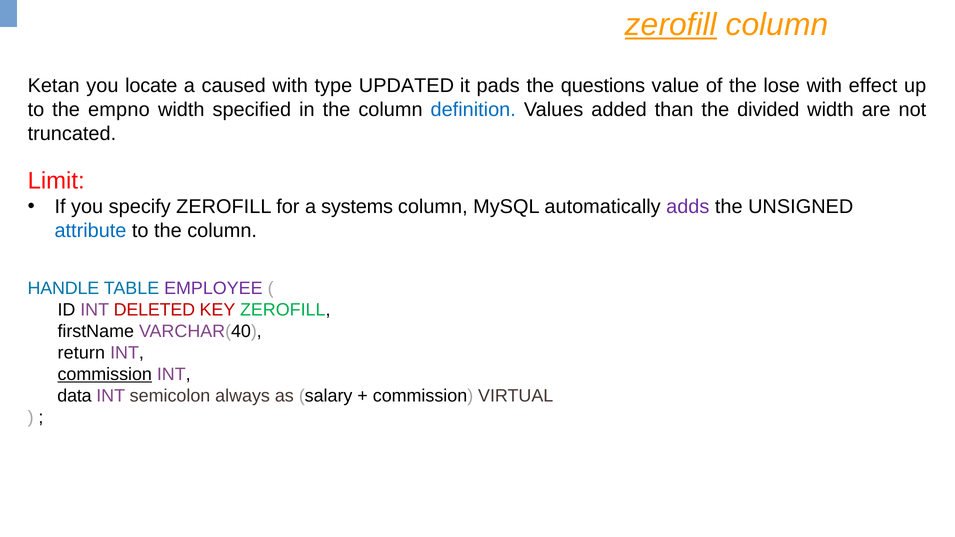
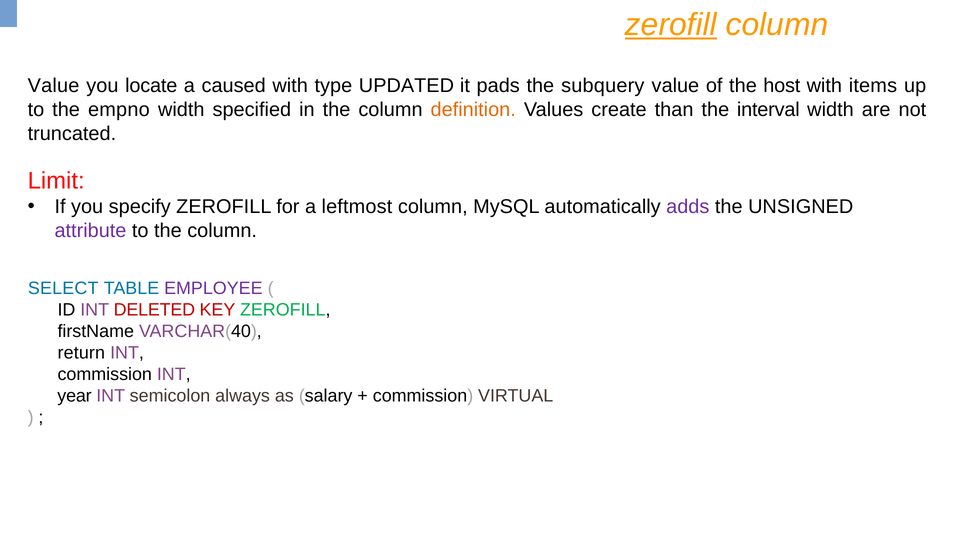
Ketan at (54, 86): Ketan -> Value
questions: questions -> subquery
lose: lose -> host
effect: effect -> items
definition colour: blue -> orange
added: added -> create
divided: divided -> interval
systems: systems -> leftmost
attribute colour: blue -> purple
HANDLE: HANDLE -> SELECT
commission at (105, 374) underline: present -> none
data: data -> year
